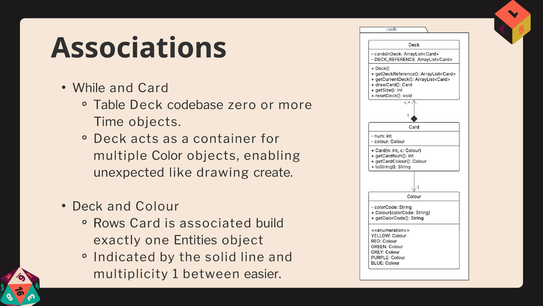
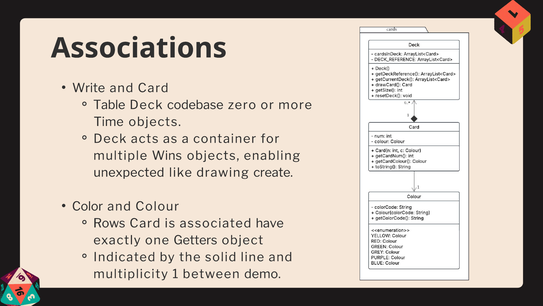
While: While -> Write
Color: Color -> Wins
Deck at (87, 206): Deck -> Color
build: build -> have
Entities: Entities -> Getters
easier: easier -> demo
